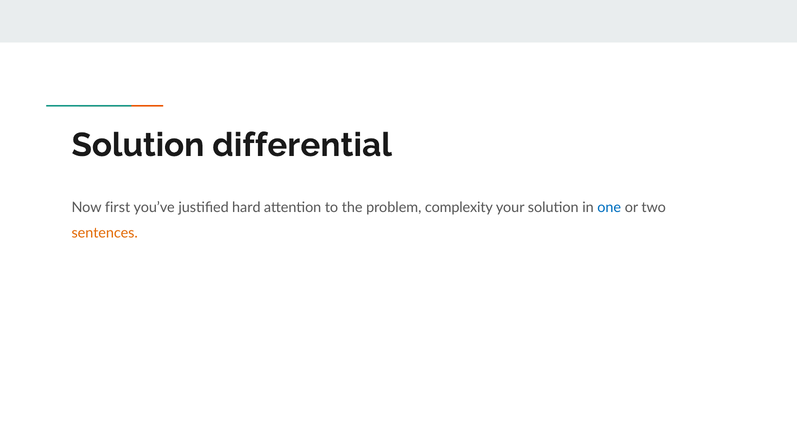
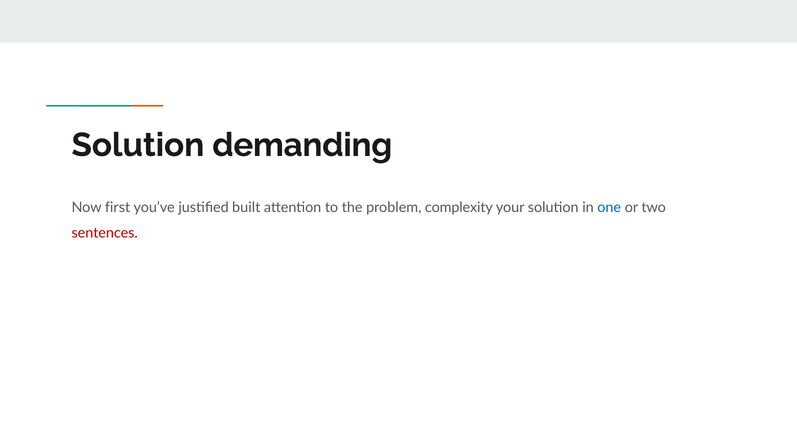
differential: differential -> demanding
hard: hard -> built
sentences colour: orange -> red
